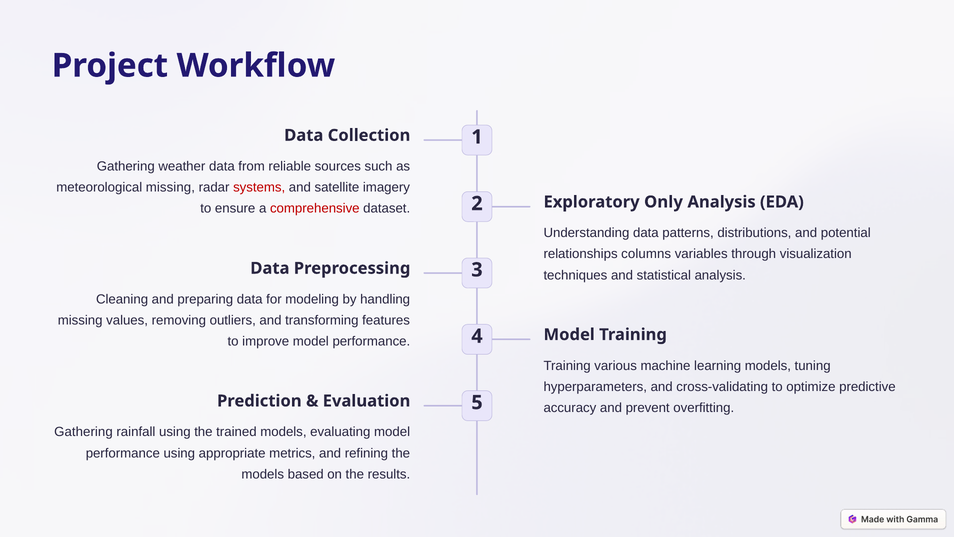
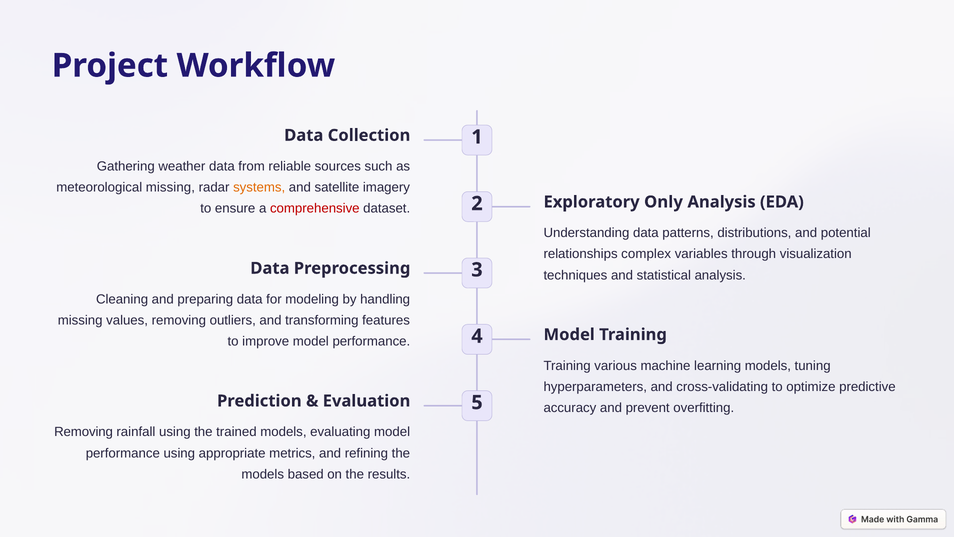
systems colour: red -> orange
columns: columns -> complex
Gathering at (83, 432): Gathering -> Removing
